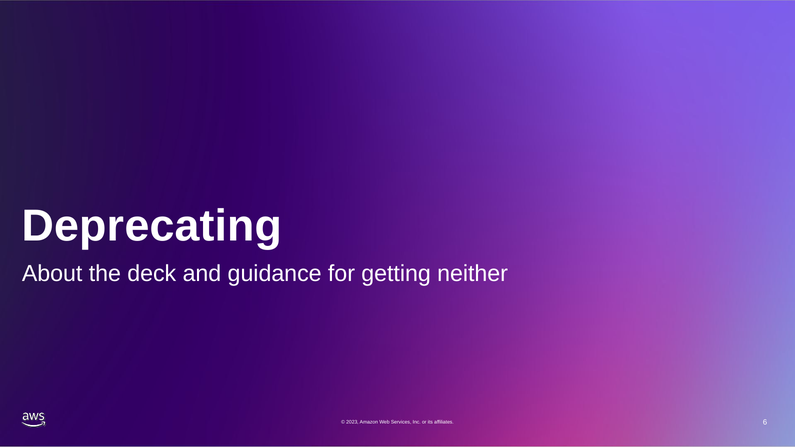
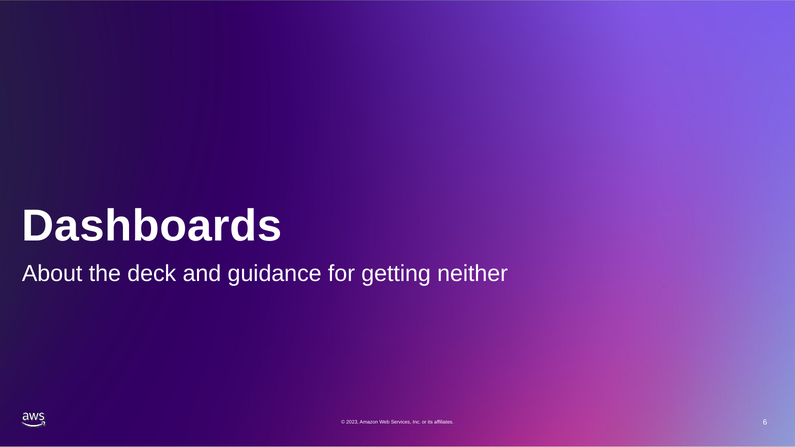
Deprecating: Deprecating -> Dashboards
